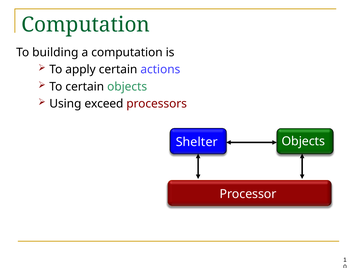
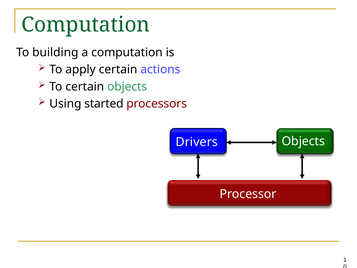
exceed: exceed -> started
Shelter: Shelter -> Drivers
